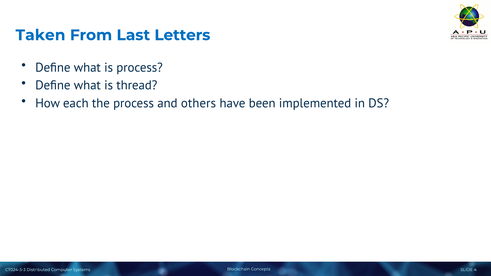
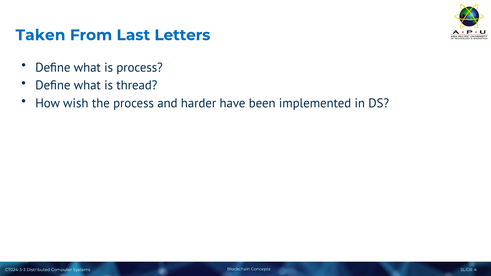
each: each -> wish
others: others -> harder
